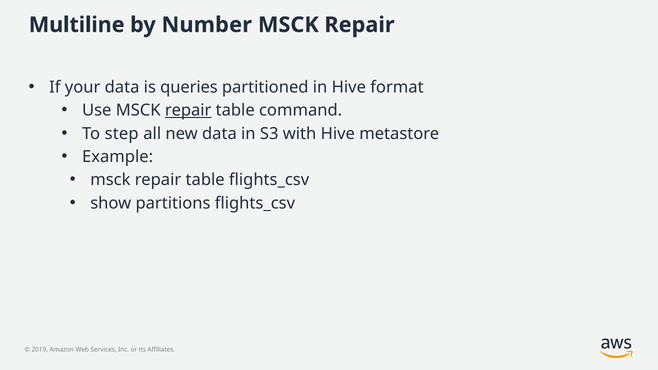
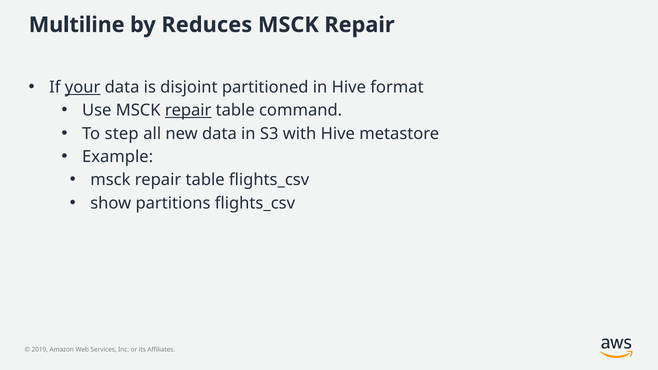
Number: Number -> Reduces
your underline: none -> present
queries: queries -> disjoint
